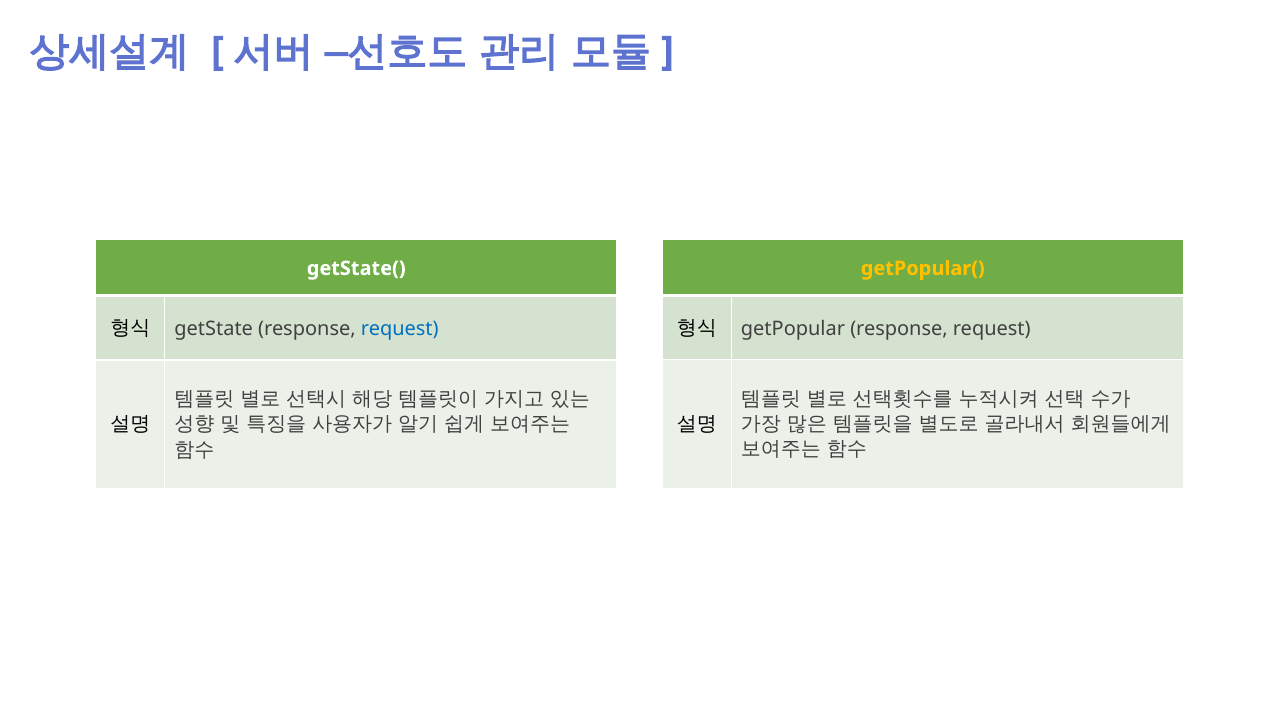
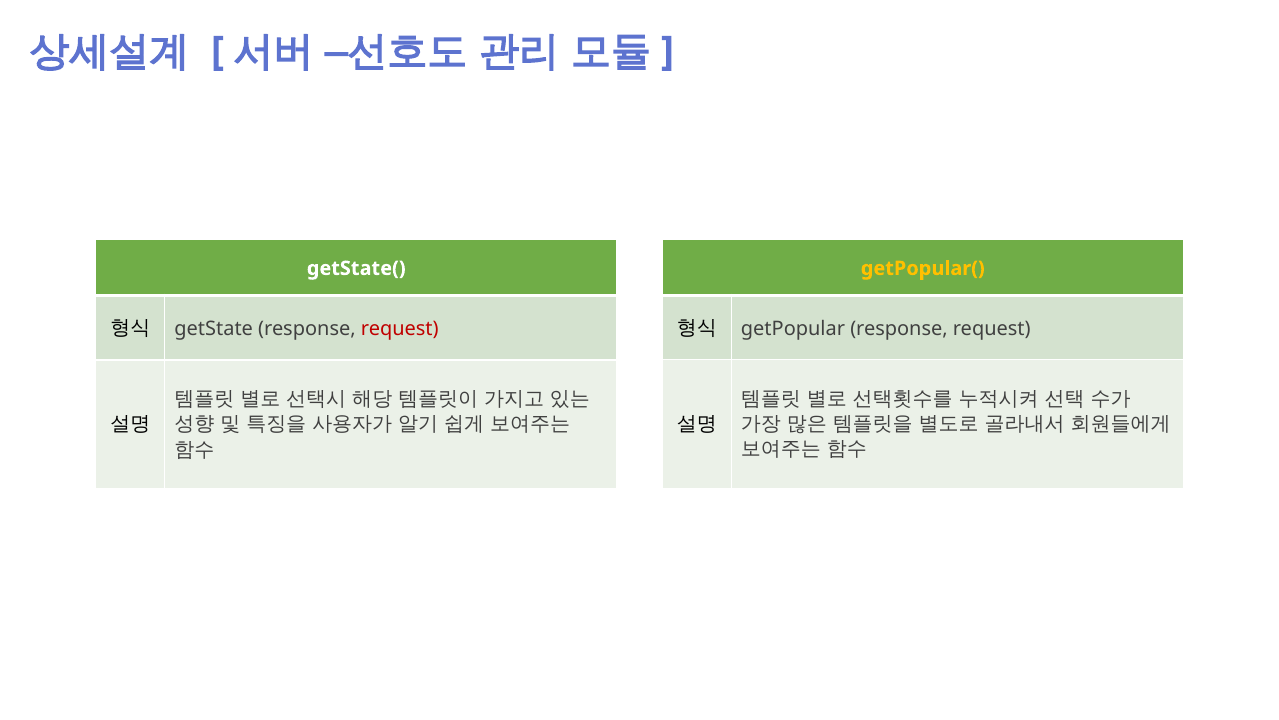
request at (400, 329) colour: blue -> red
